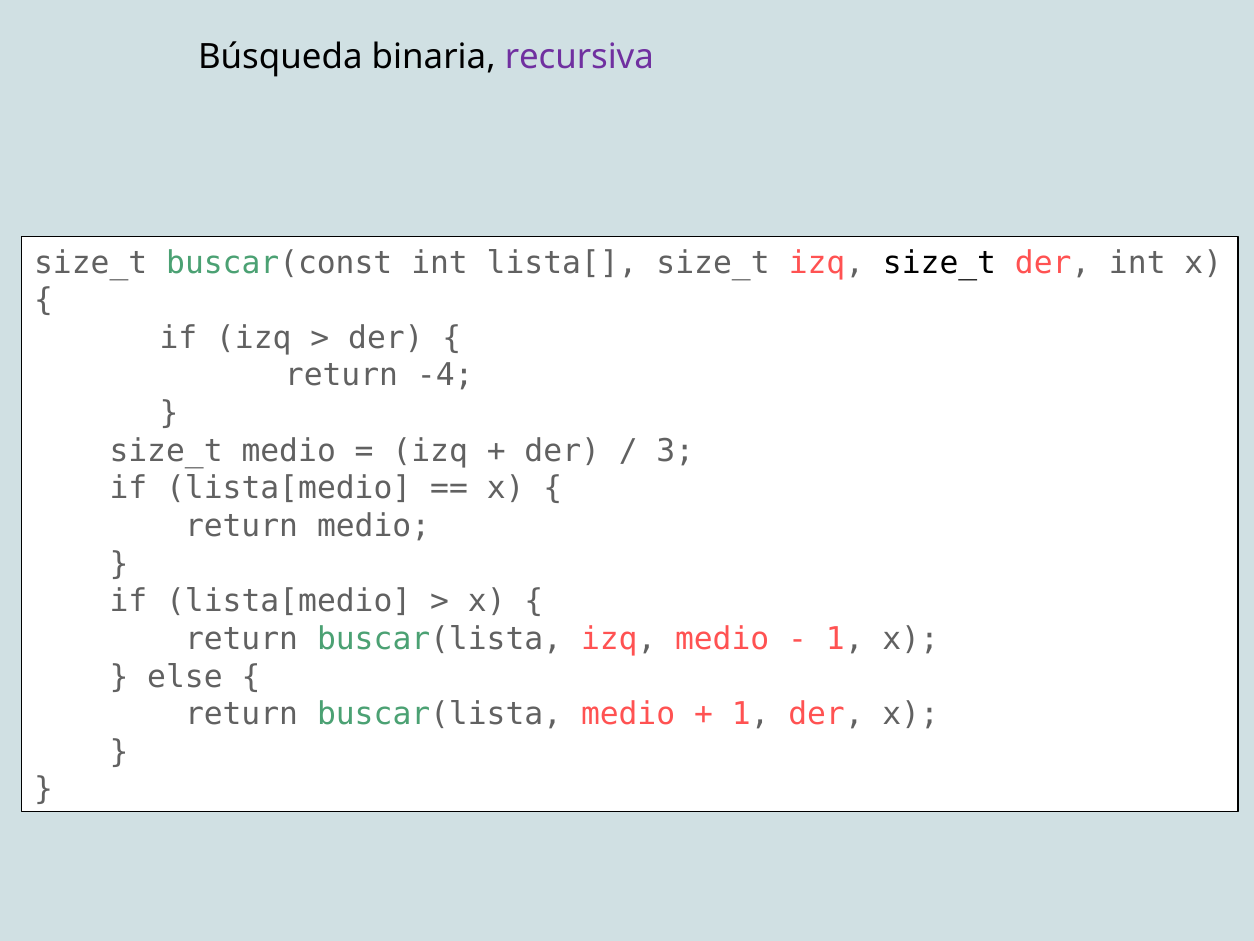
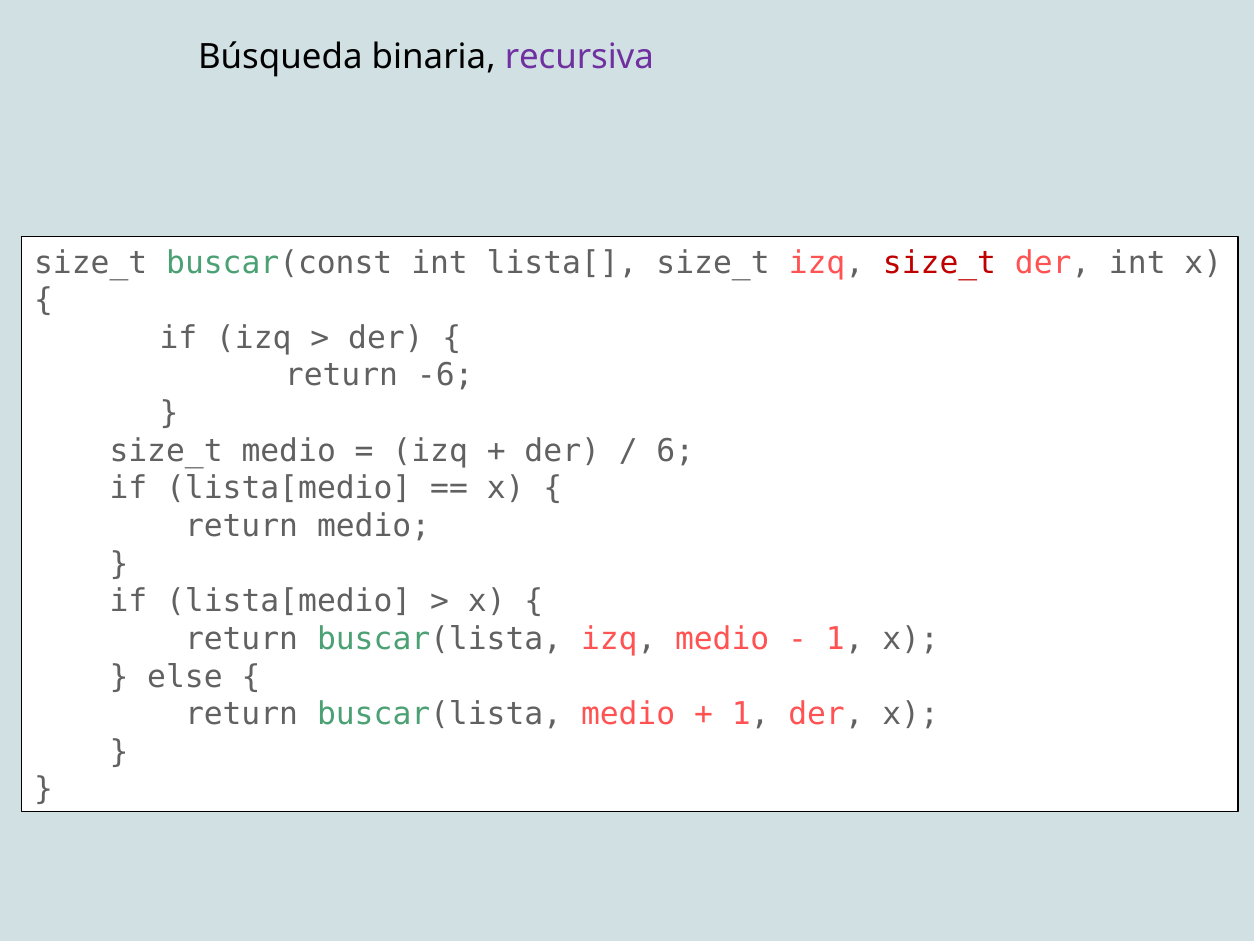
size_t at (940, 263) colour: black -> red
-4: -4 -> -6
3: 3 -> 6
